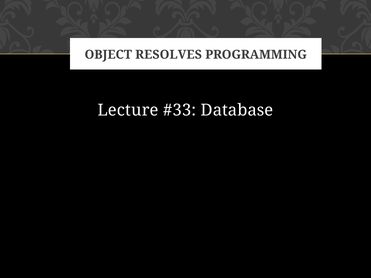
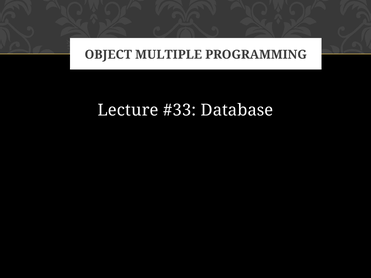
RESOLVES: RESOLVES -> MULTIPLE
